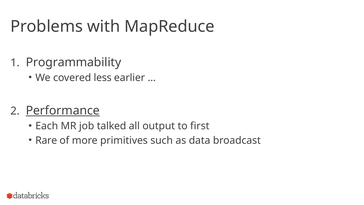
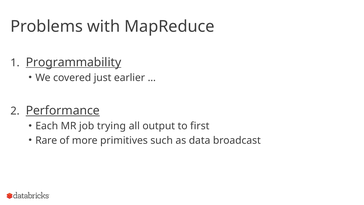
Programmability underline: none -> present
less: less -> just
talked: talked -> trying
